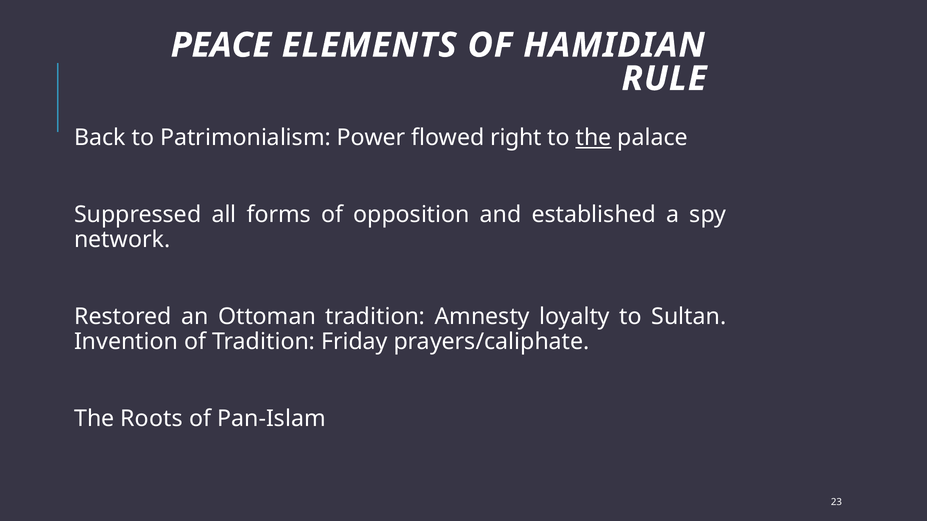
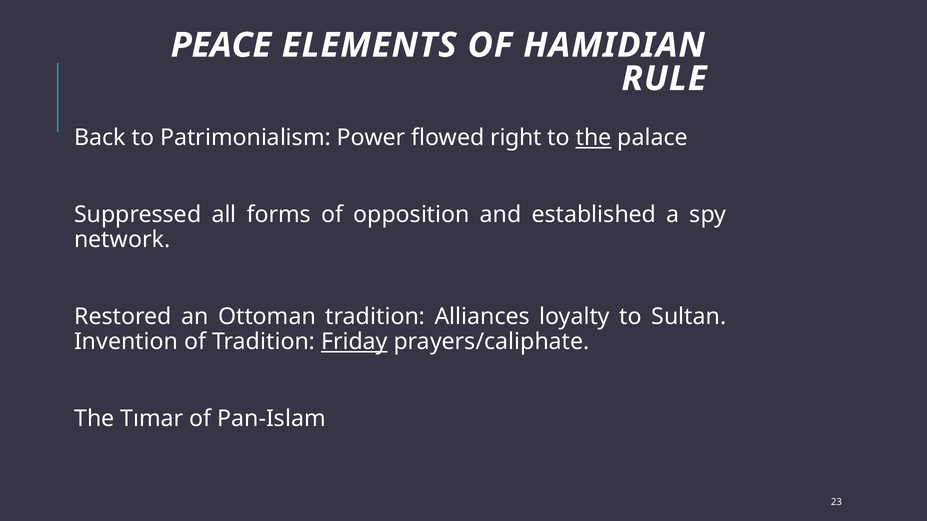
Amnesty: Amnesty -> Alliances
Friday underline: none -> present
Roots: Roots -> Tımar
